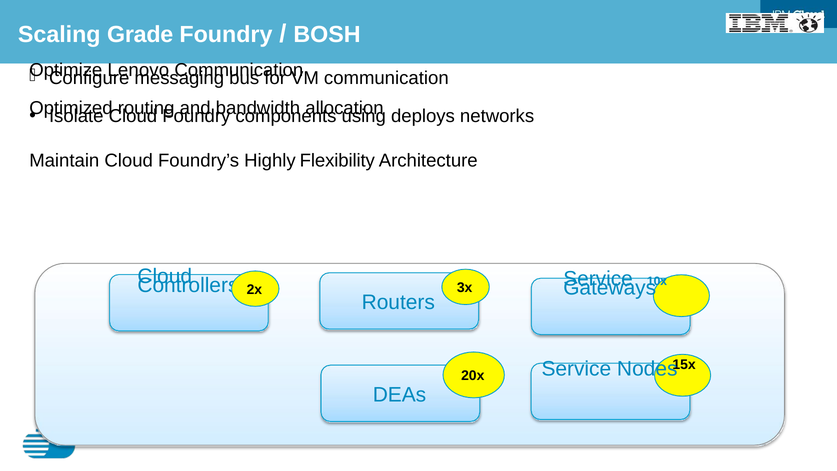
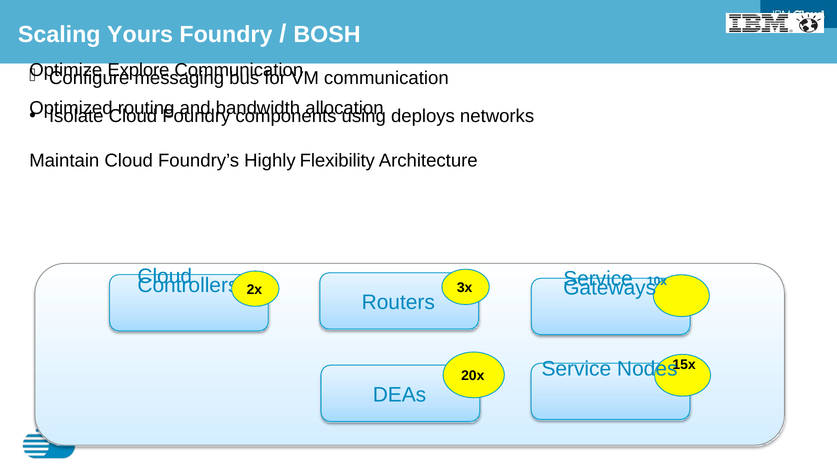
Grade: Grade -> Yours
Lenovo: Lenovo -> Explore
